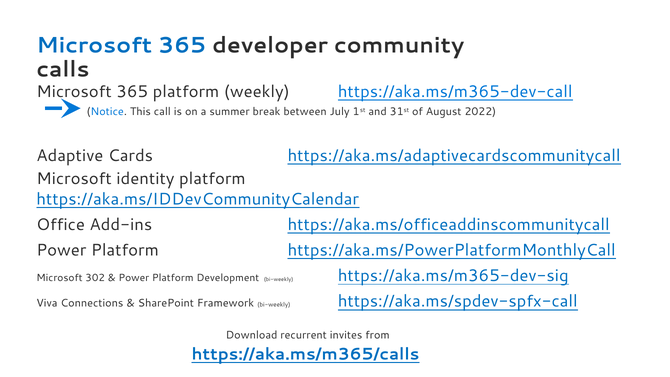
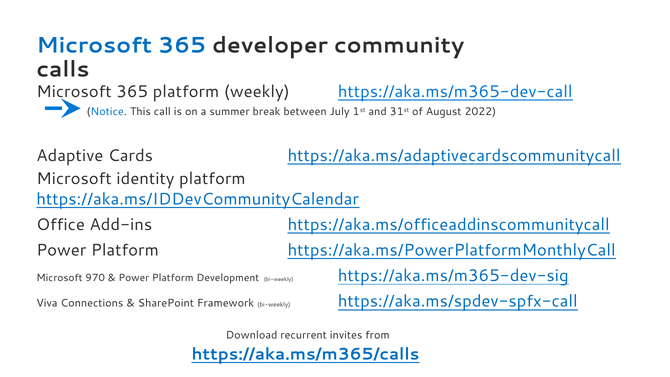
302: 302 -> 970
